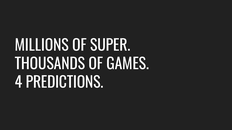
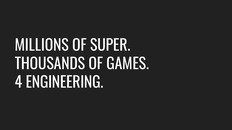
PREDICTIONS: PREDICTIONS -> ENGINEERING
